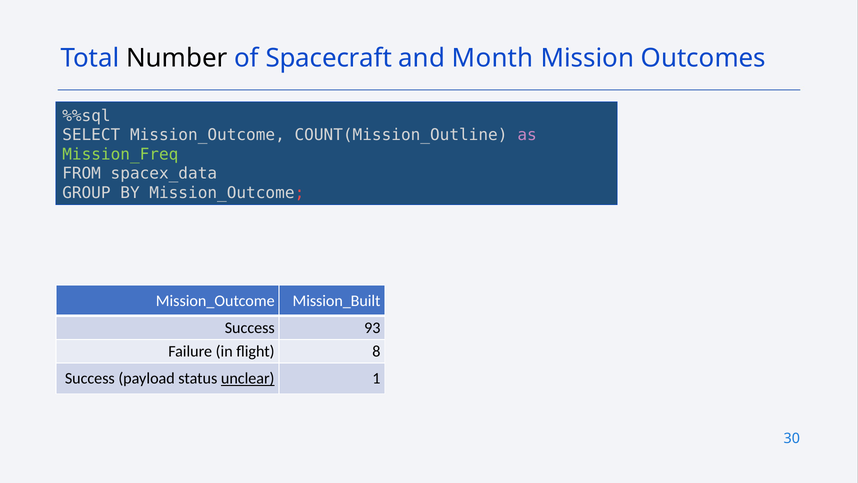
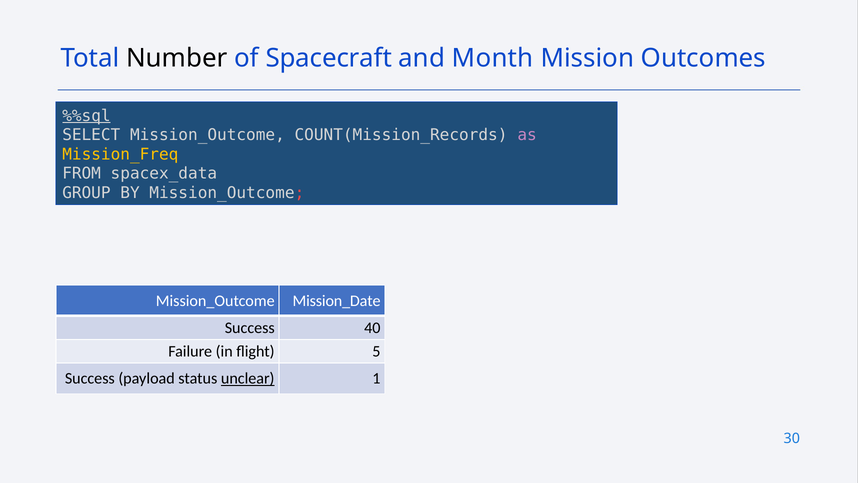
%%sql underline: none -> present
COUNT(Mission_Outline: COUNT(Mission_Outline -> COUNT(Mission_Records
Mission_Freq colour: light green -> yellow
Mission_Built: Mission_Built -> Mission_Date
93: 93 -> 40
8: 8 -> 5
